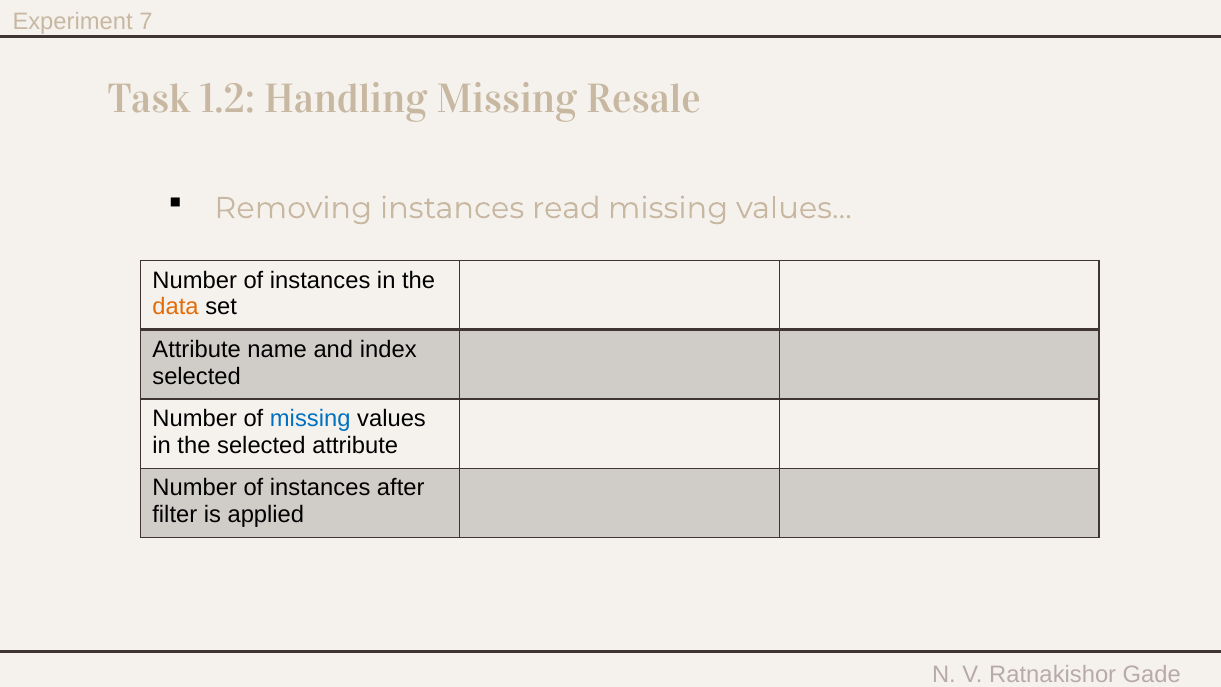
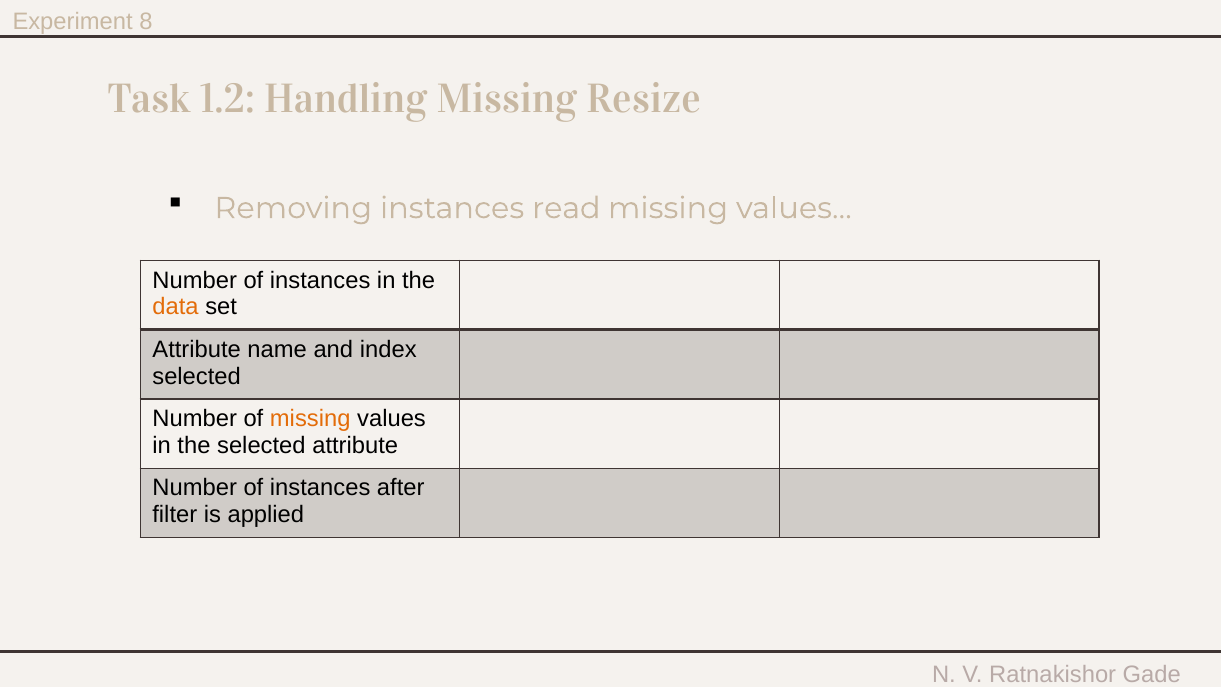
7: 7 -> 8
Resale: Resale -> Resize
missing at (310, 419) colour: blue -> orange
